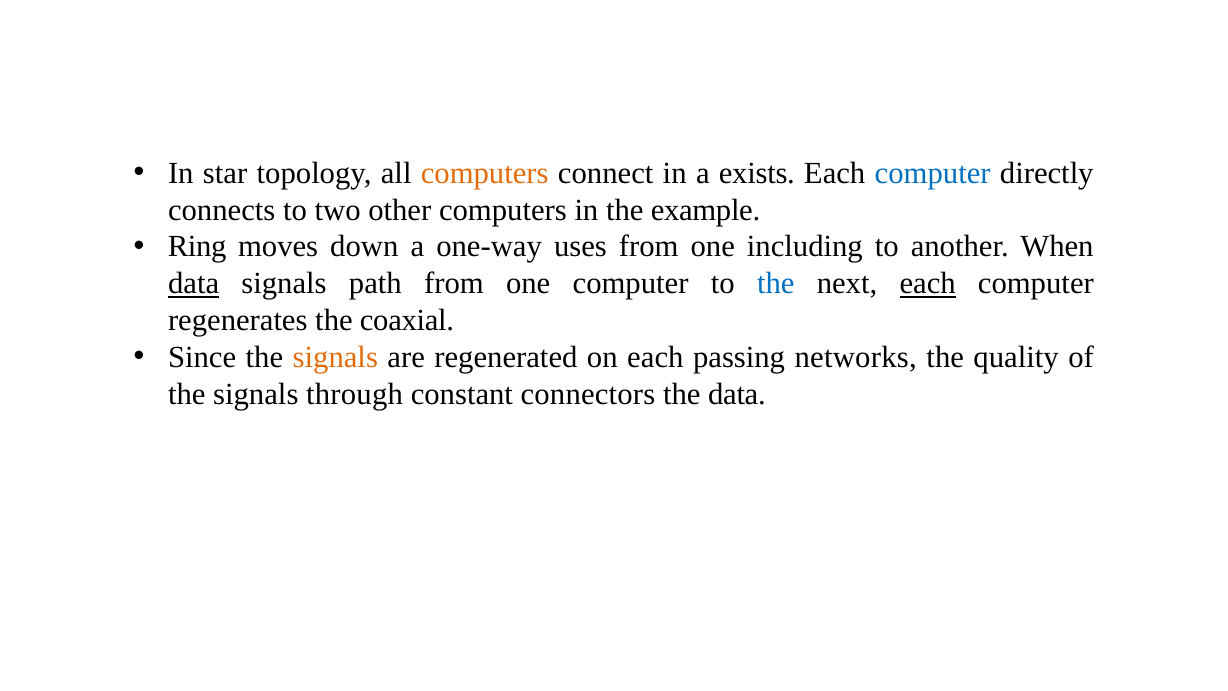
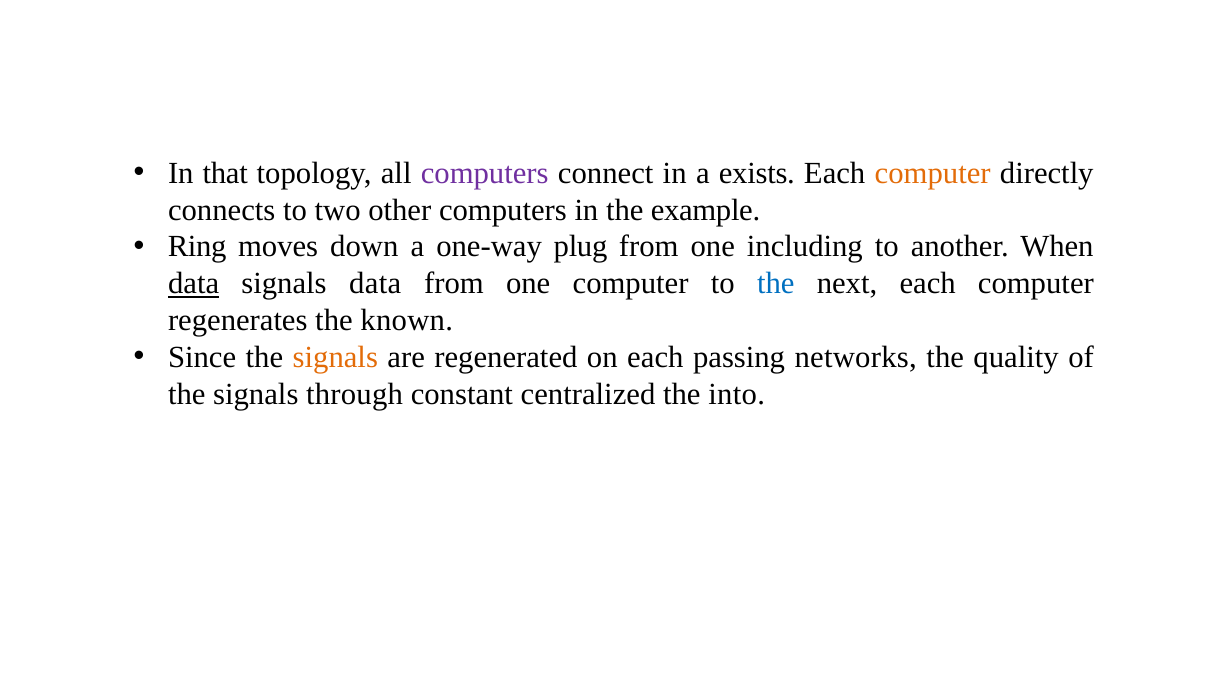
star: star -> that
computers at (485, 173) colour: orange -> purple
computer at (933, 173) colour: blue -> orange
uses: uses -> plug
signals path: path -> data
each at (928, 284) underline: present -> none
coaxial: coaxial -> known
connectors: connectors -> centralized
the data: data -> into
